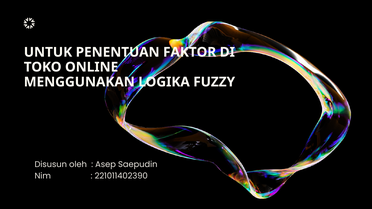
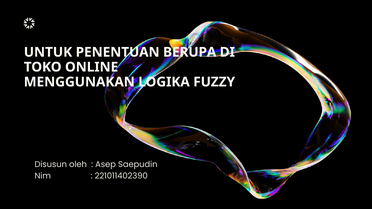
FAKTOR: FAKTOR -> BERUPA
